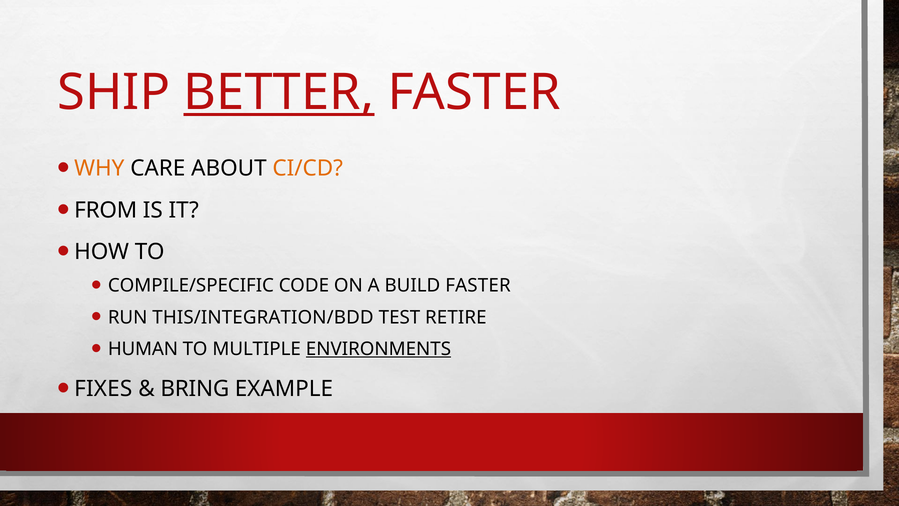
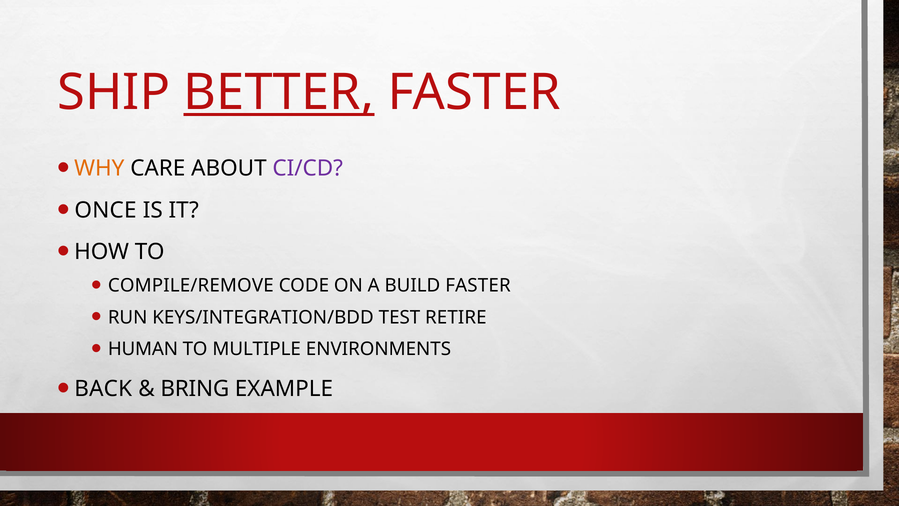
CI/CD colour: orange -> purple
FROM: FROM -> ONCE
COMPILE/SPECIFIC: COMPILE/SPECIFIC -> COMPILE/REMOVE
THIS/INTEGRATION/BDD: THIS/INTEGRATION/BDD -> KEYS/INTEGRATION/BDD
ENVIRONMENTS underline: present -> none
FIXES: FIXES -> BACK
